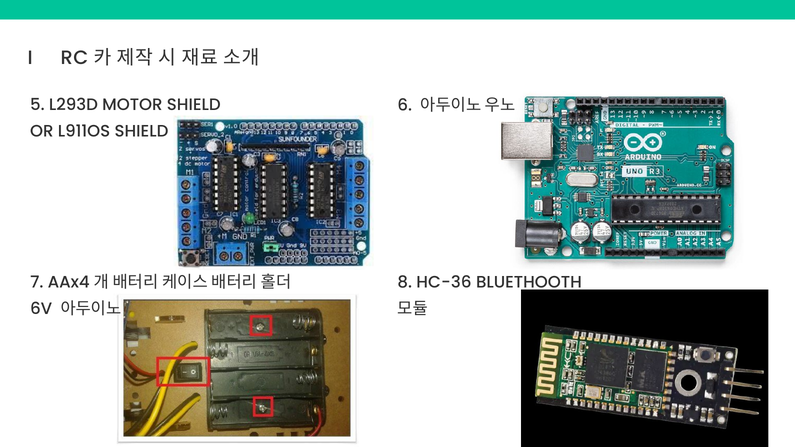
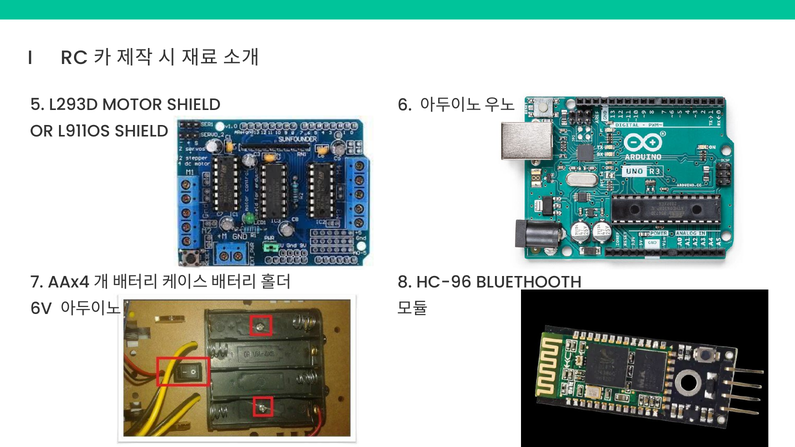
HC-36: HC-36 -> HC-96
